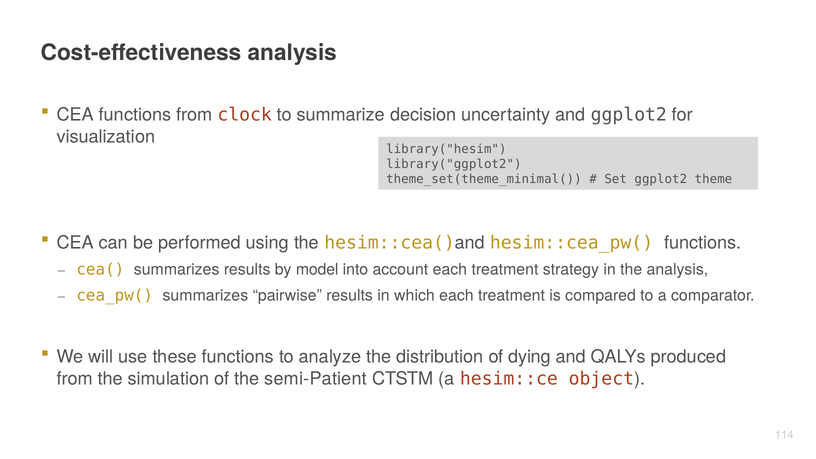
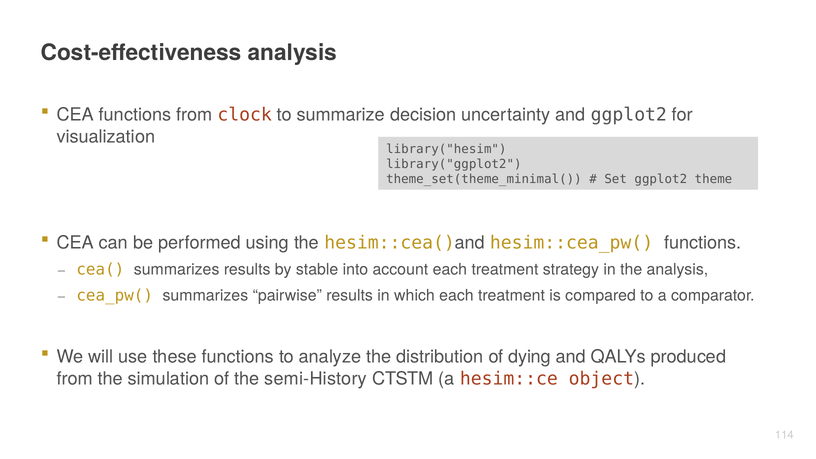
model: model -> stable
semi-Patient: semi-Patient -> semi-History
